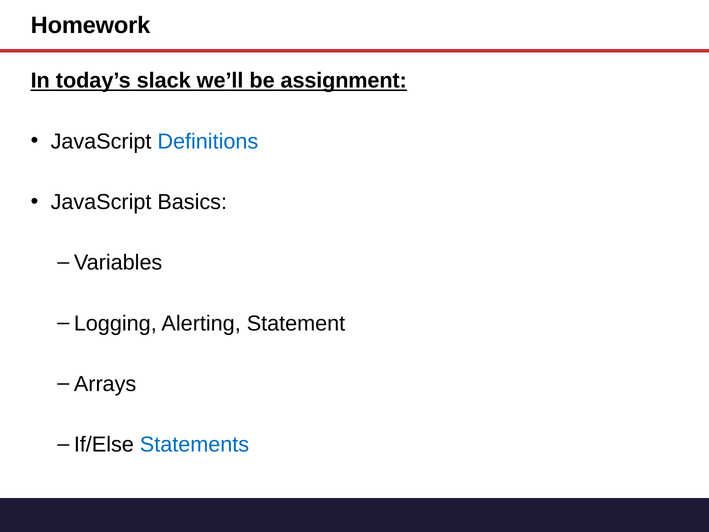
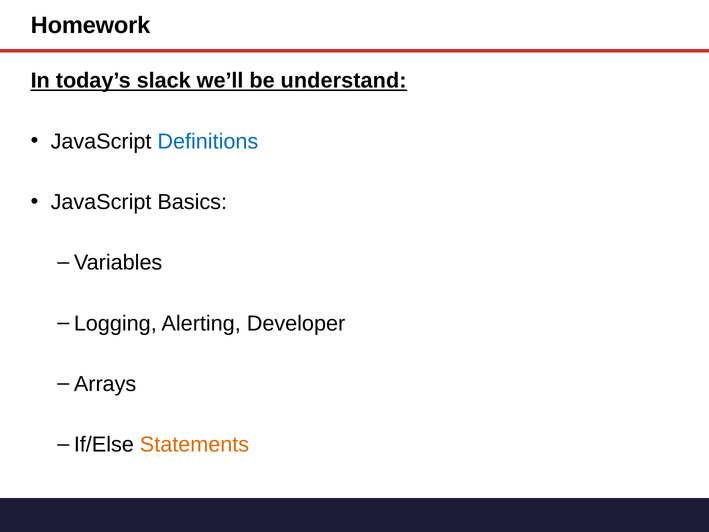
assignment: assignment -> understand
Statement: Statement -> Developer
Statements colour: blue -> orange
